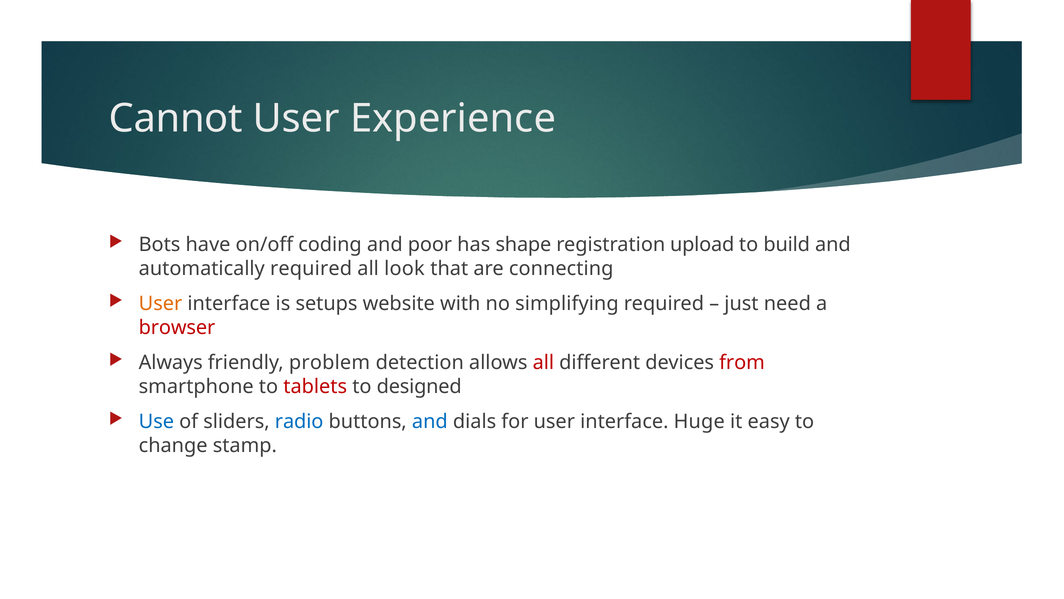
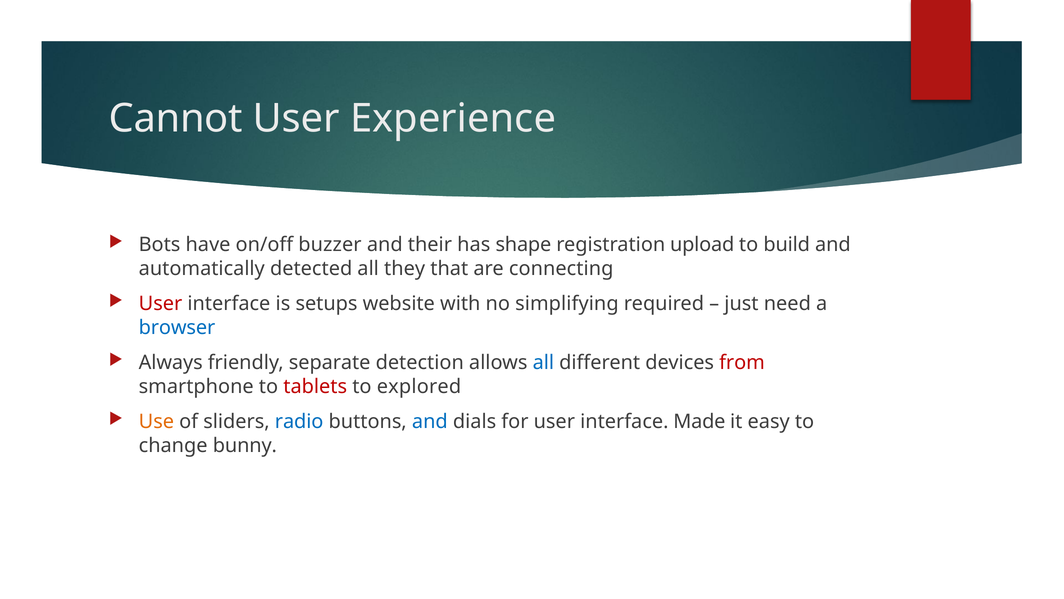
coding: coding -> buzzer
poor: poor -> their
automatically required: required -> detected
look: look -> they
User at (160, 304) colour: orange -> red
browser colour: red -> blue
problem: problem -> separate
all at (543, 363) colour: red -> blue
designed: designed -> explored
Use colour: blue -> orange
Huge: Huge -> Made
stamp: stamp -> bunny
